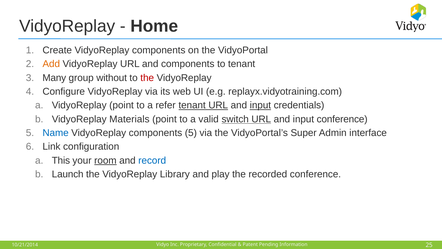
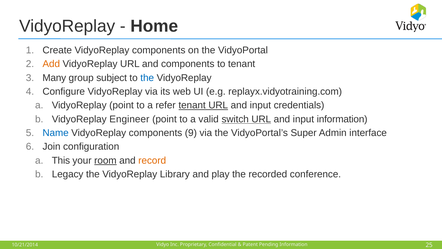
without: without -> subject
the at (147, 78) colour: red -> blue
input at (260, 105) underline: present -> none
Materials: Materials -> Engineer
input conference: conference -> information
components 5: 5 -> 9
Link: Link -> Join
record colour: blue -> orange
Launch: Launch -> Legacy
